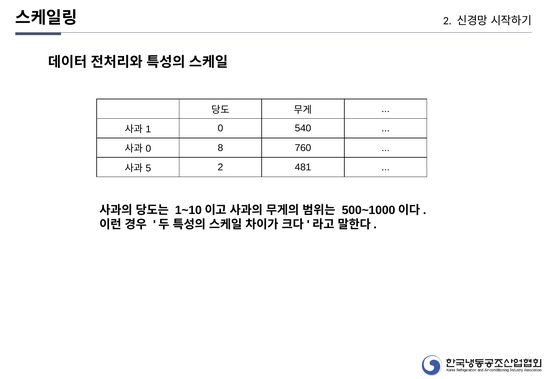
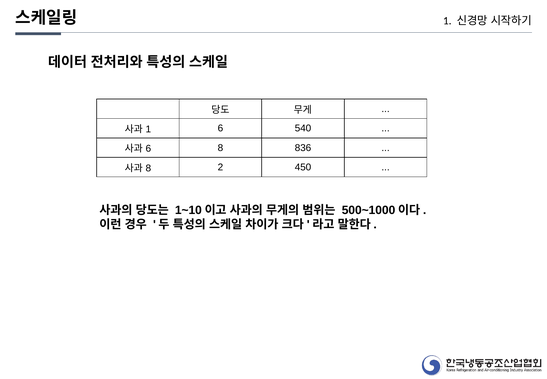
2 at (447, 21): 2 -> 1
0 at (220, 128): 0 -> 6
0 at (148, 149): 0 -> 6
760: 760 -> 836
5 at (148, 168): 5 -> 8
481: 481 -> 450
